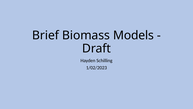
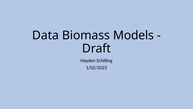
Brief: Brief -> Data
